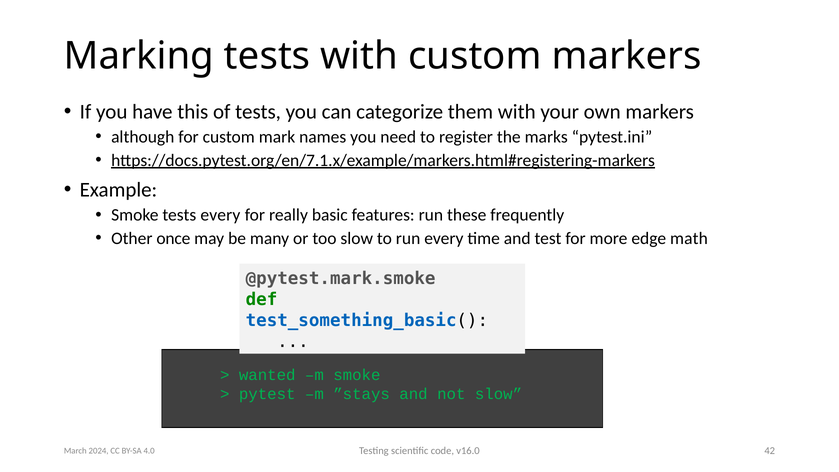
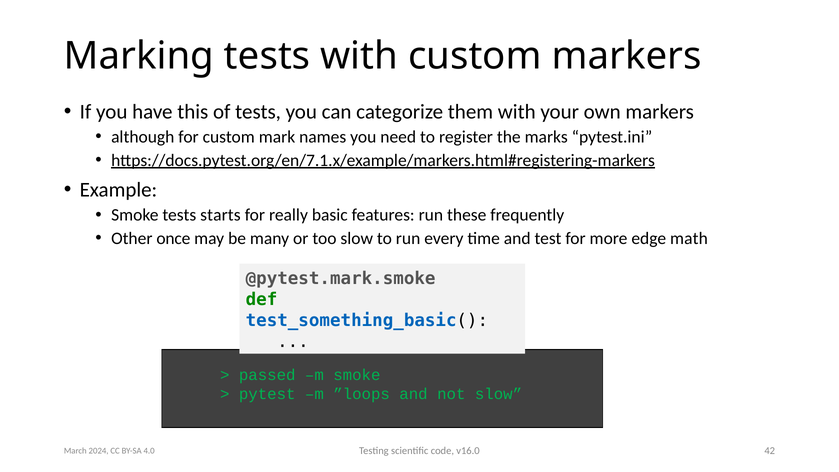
tests every: every -> starts
wanted: wanted -> passed
”stays: ”stays -> ”loops
